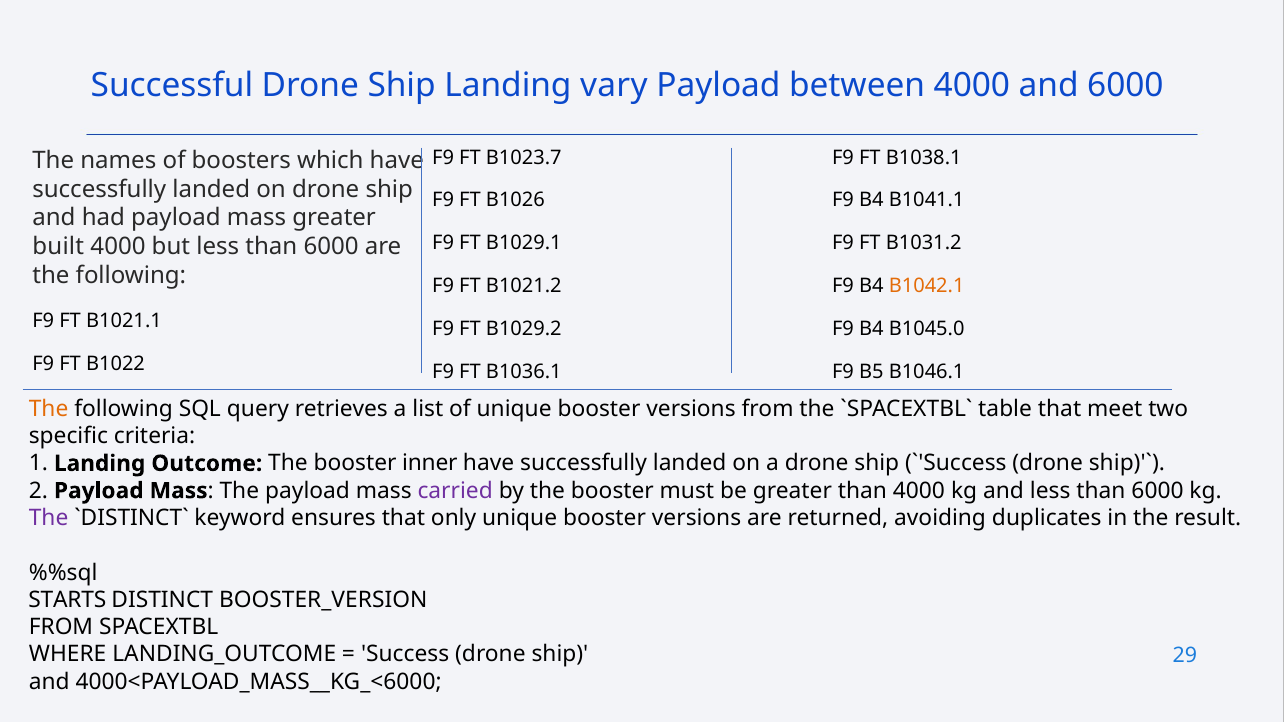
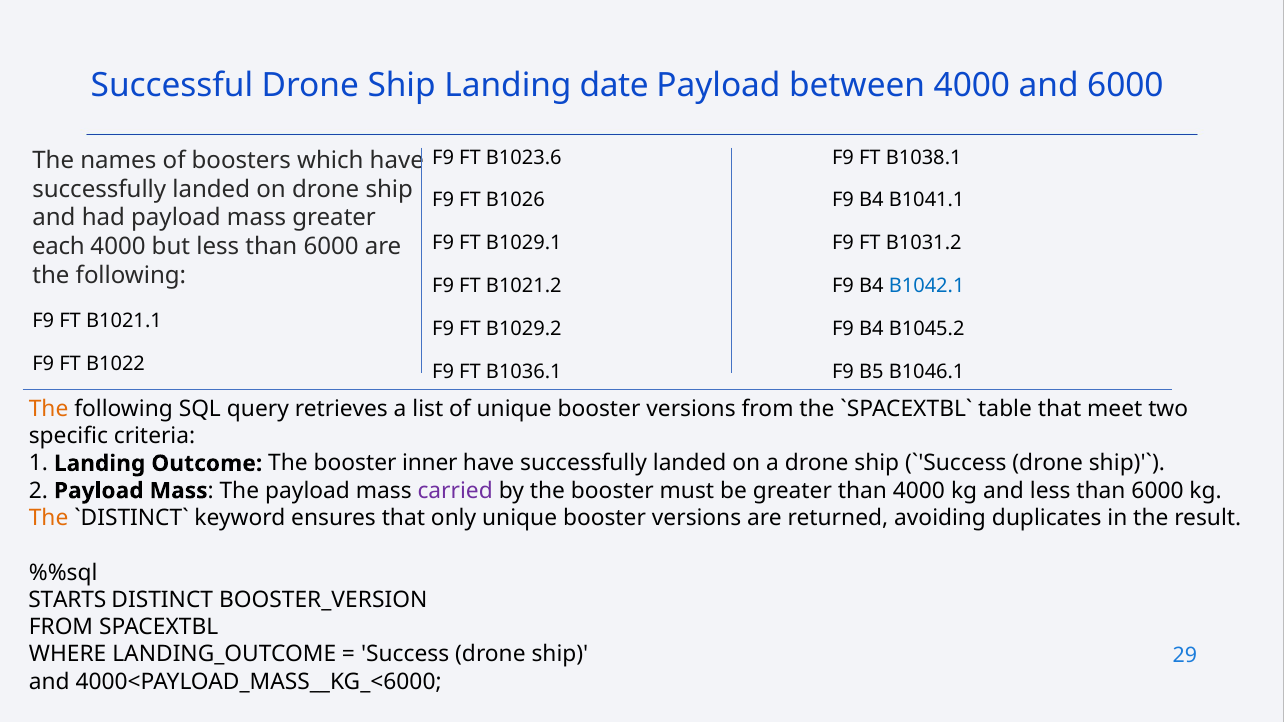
vary: vary -> date
B1023.7: B1023.7 -> B1023.6
built: built -> each
B1042.1 colour: orange -> blue
B1045.0: B1045.0 -> B1045.2
The at (49, 518) colour: purple -> orange
